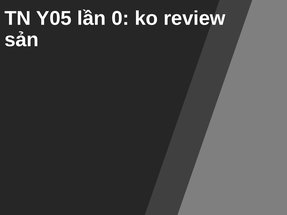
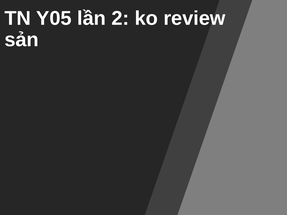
0: 0 -> 2
